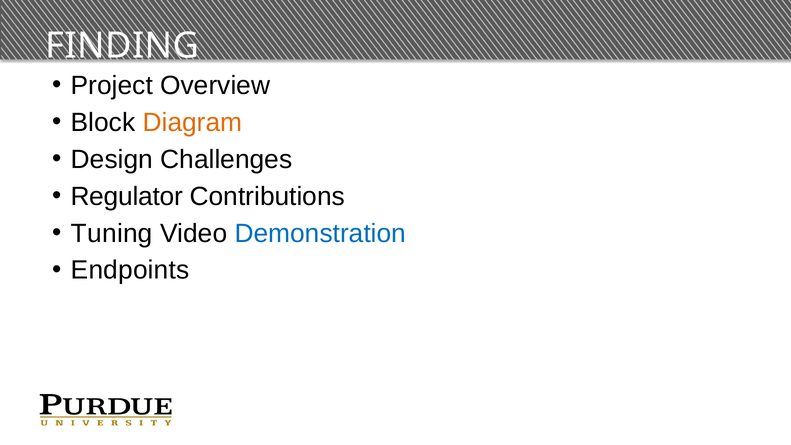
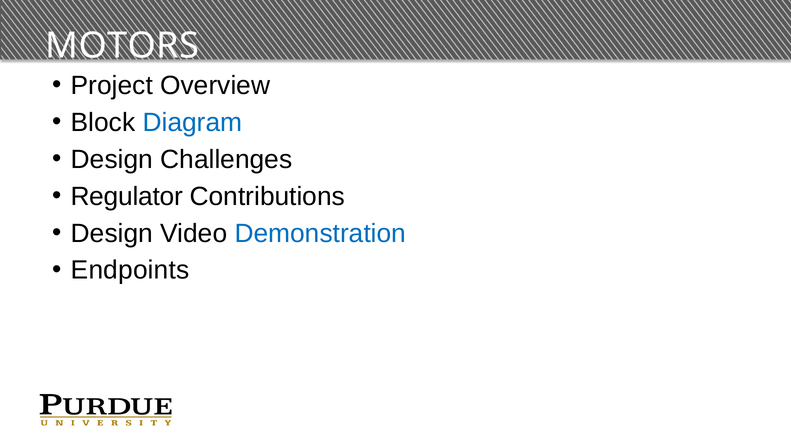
FINDING: FINDING -> MOTORS
Diagram colour: orange -> blue
Tuning at (112, 233): Tuning -> Design
